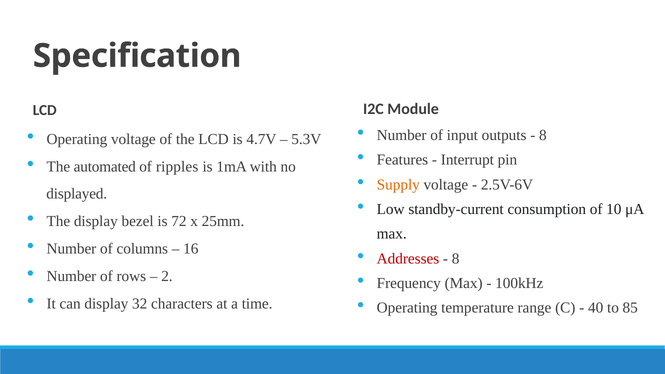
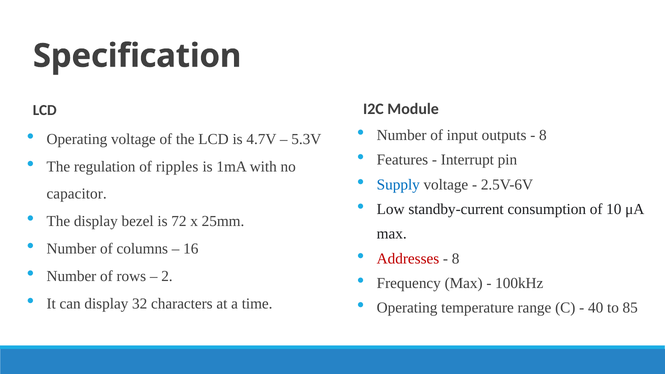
automated: automated -> regulation
Supply colour: orange -> blue
displayed: displayed -> capacitor
